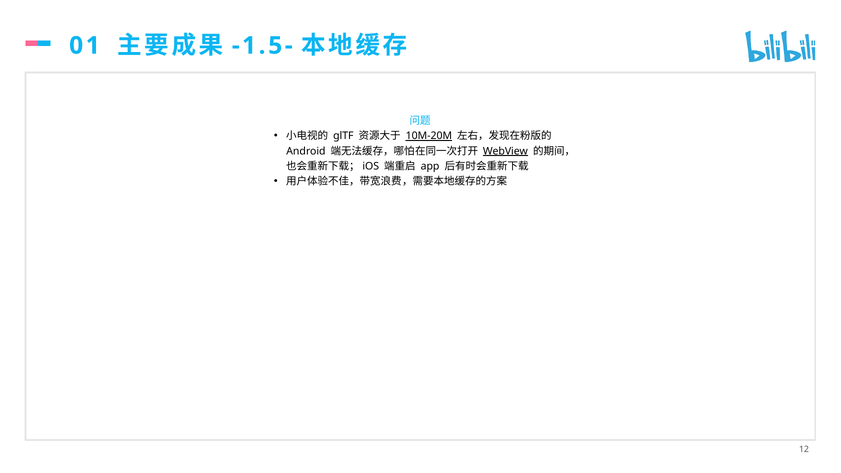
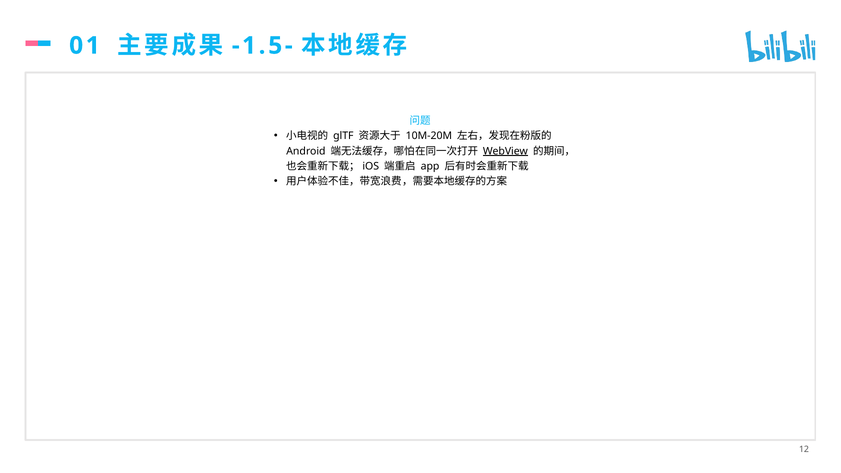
10M-20M underline: present -> none
